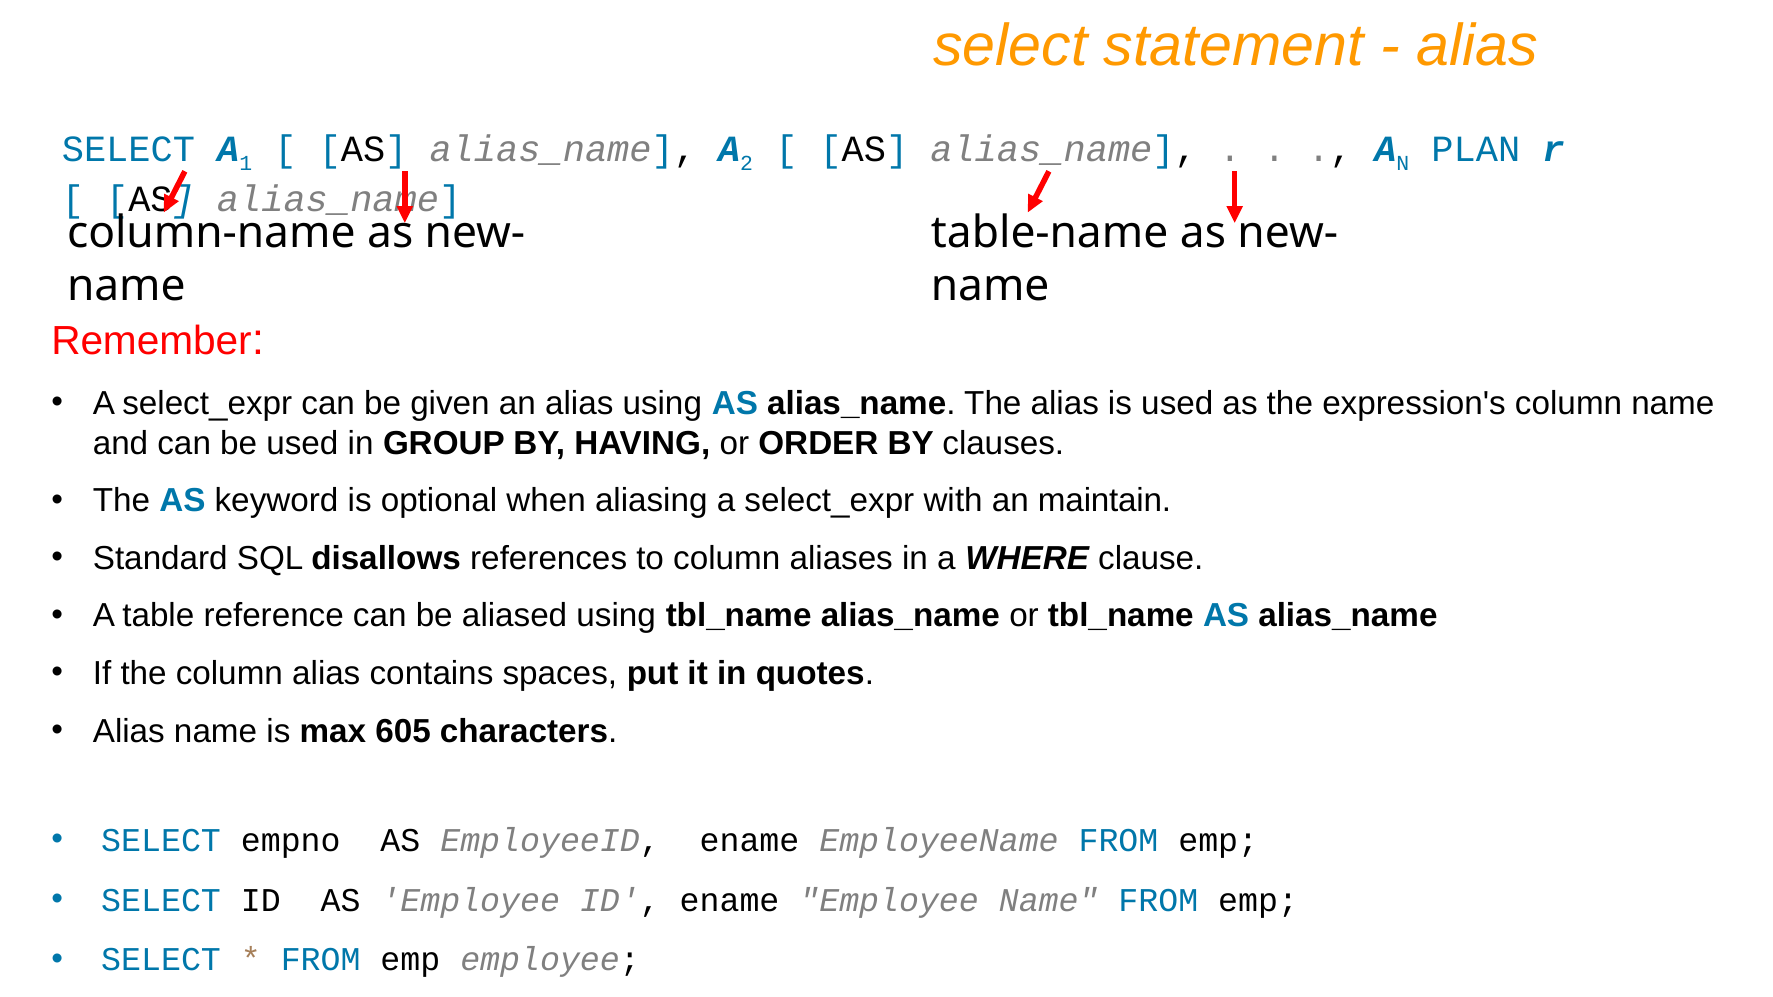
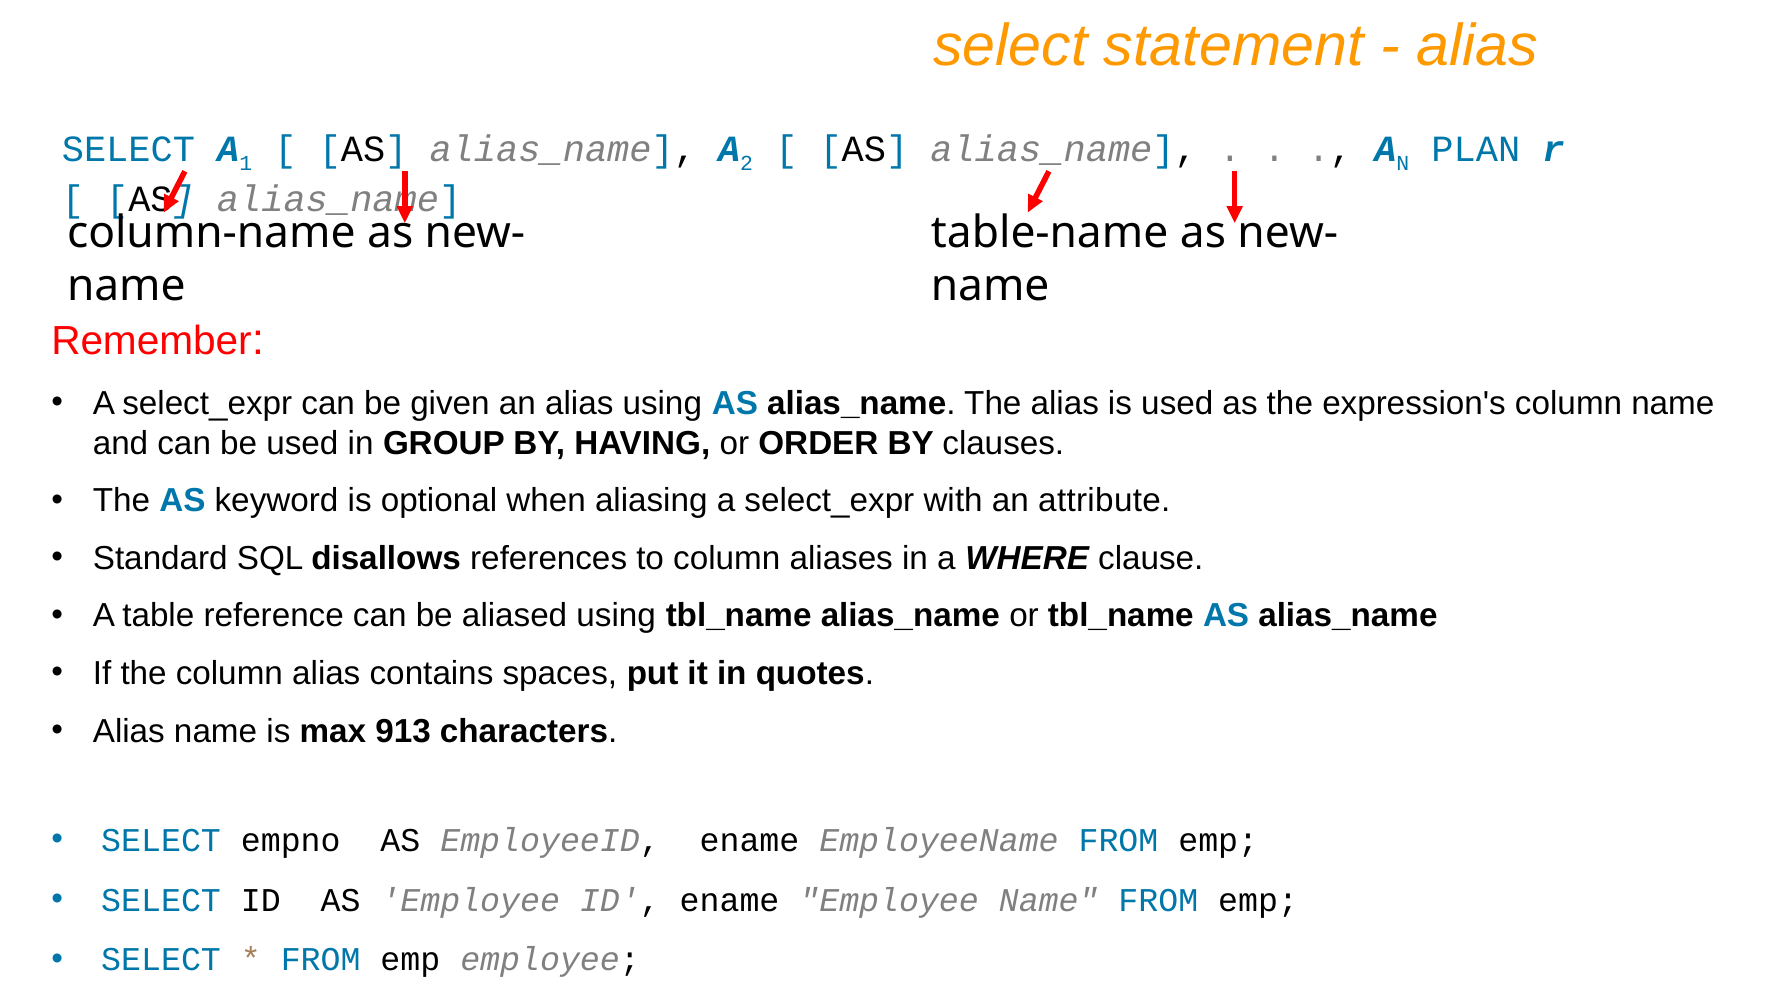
maintain: maintain -> attribute
605: 605 -> 913
